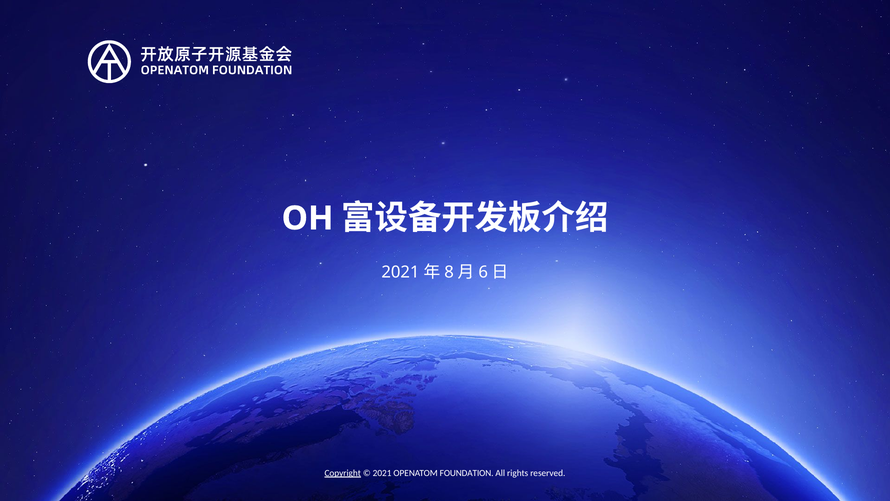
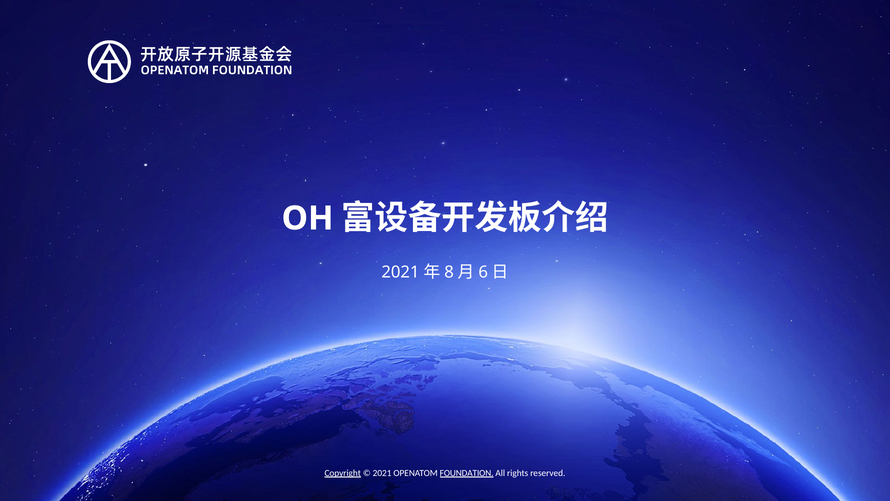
FOUNDATION underline: none -> present
